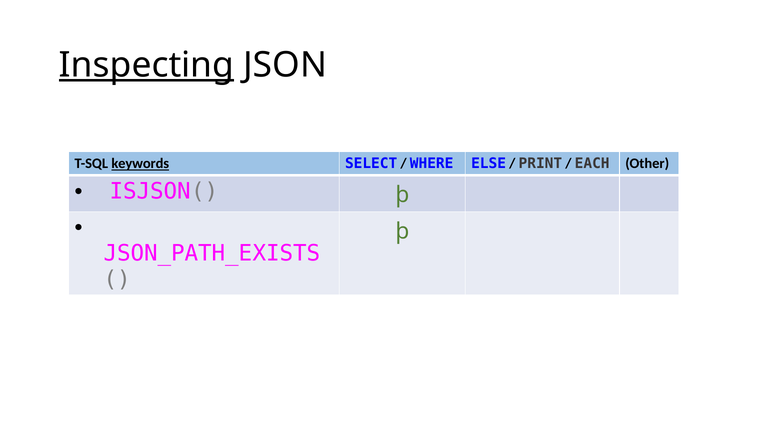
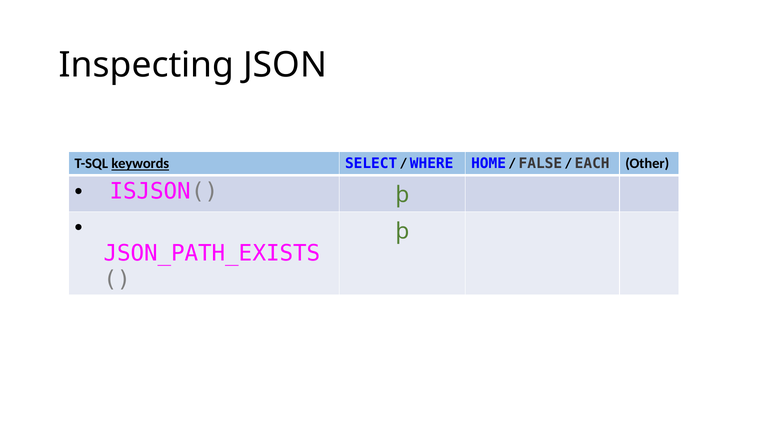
Inspecting underline: present -> none
ELSE: ELSE -> HOME
PRINT: PRINT -> FALSE
